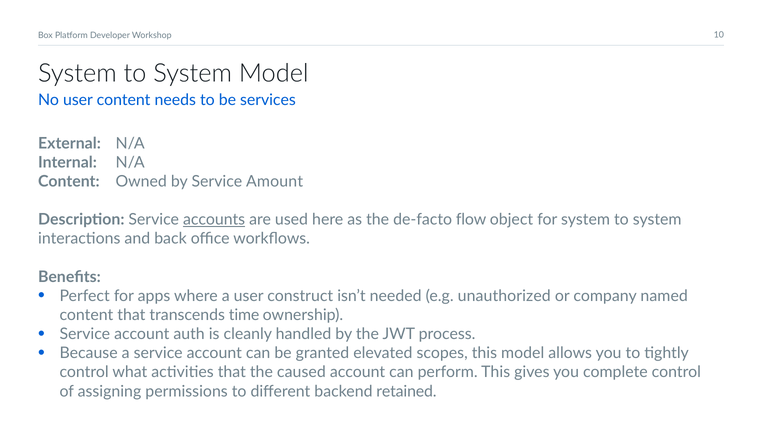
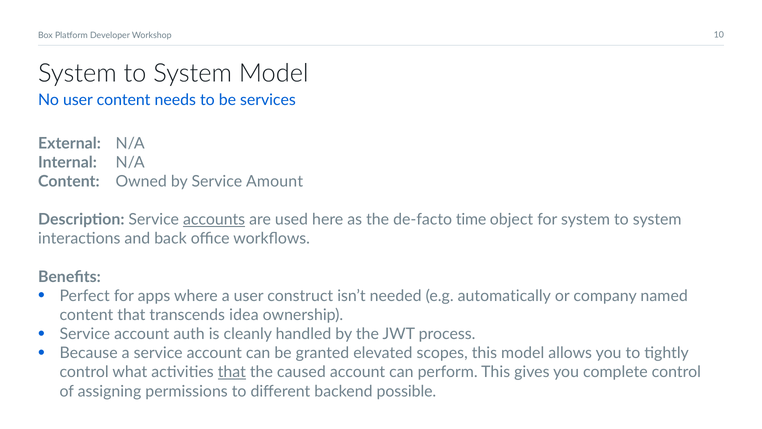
flow: flow -> time
unauthorized: unauthorized -> automatically
time: time -> idea
that at (232, 372) underline: none -> present
retained: retained -> possible
